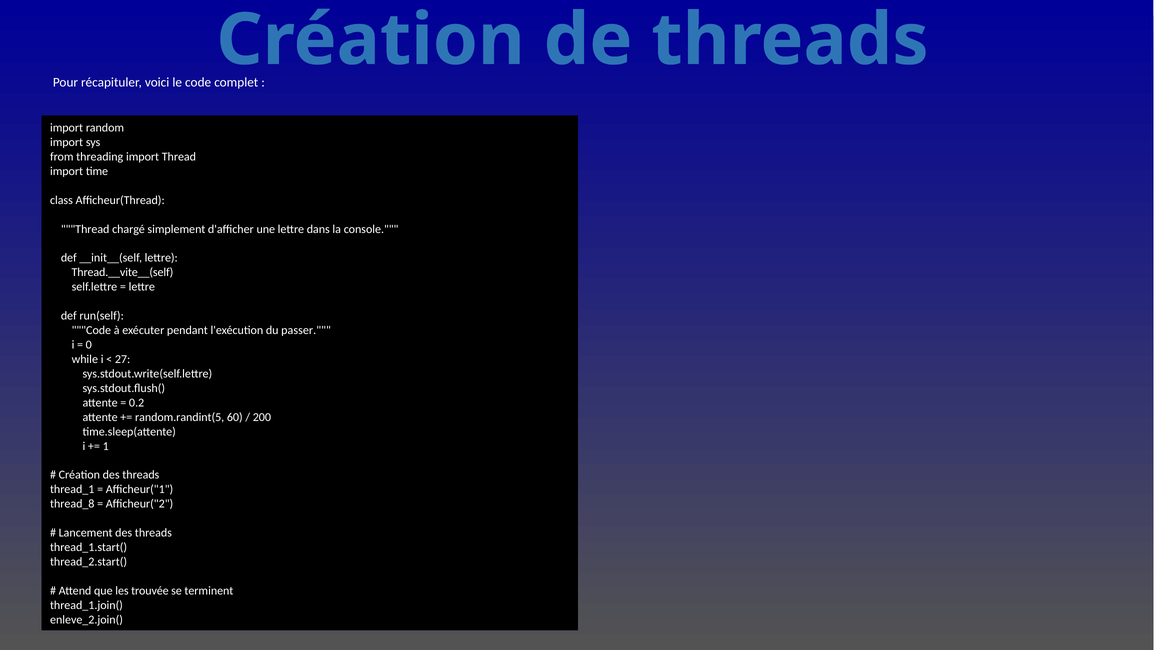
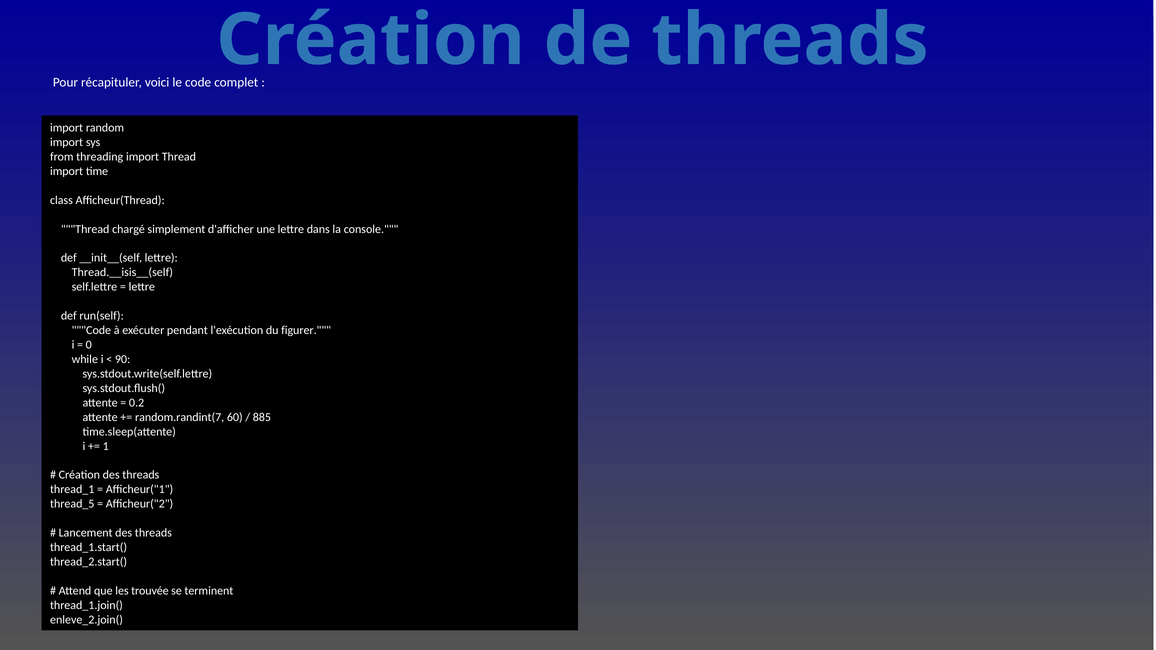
Thread.__vite__(self: Thread.__vite__(self -> Thread.__isis__(self
passer: passer -> figurer
27: 27 -> 90
random.randint(5: random.randint(5 -> random.randint(7
200: 200 -> 885
thread_8: thread_8 -> thread_5
